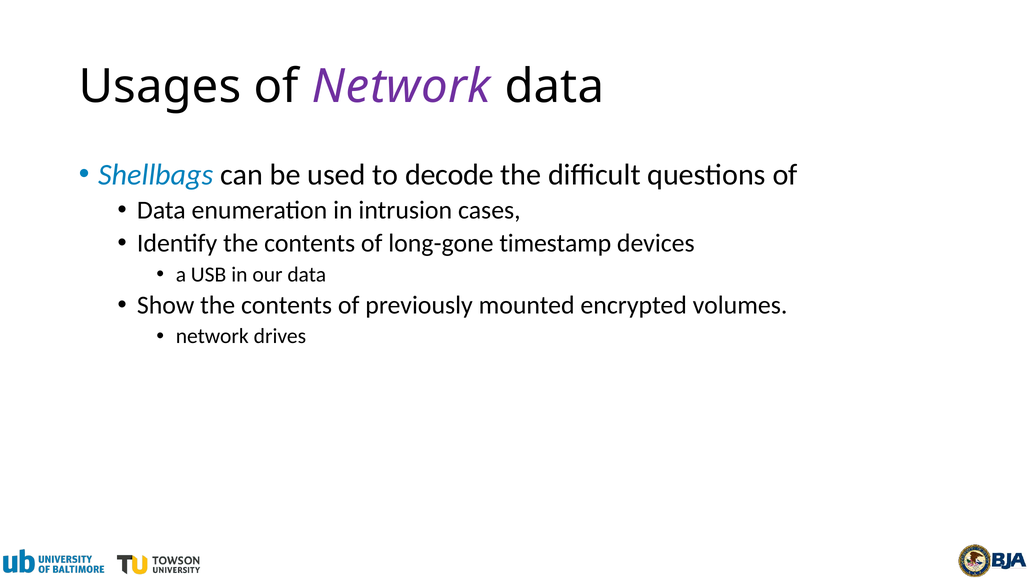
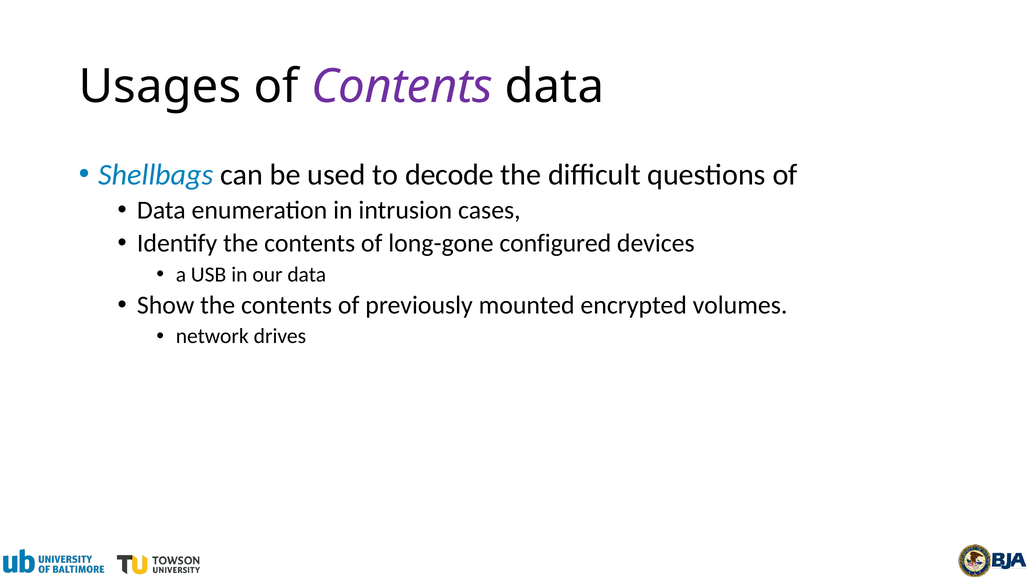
of Network: Network -> Contents
timestamp: timestamp -> configured
